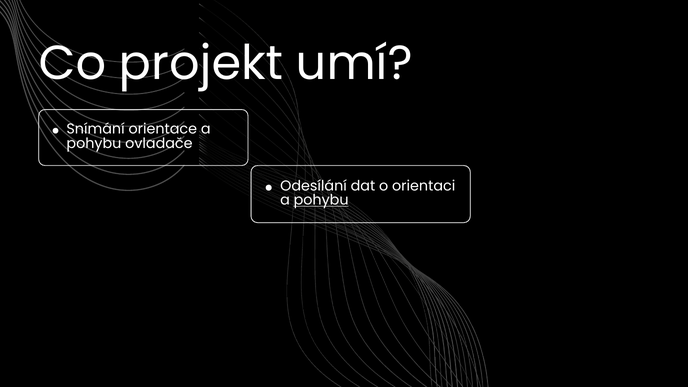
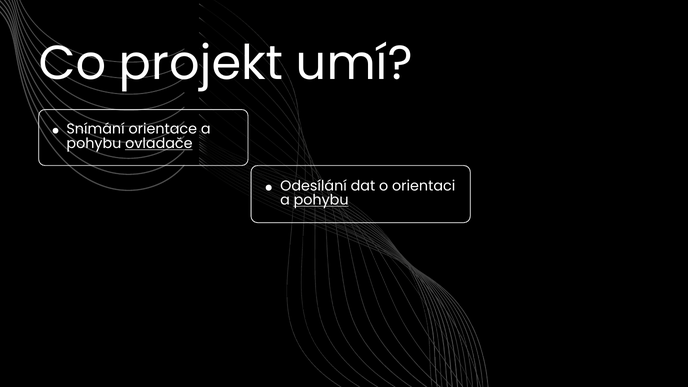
ovladače underline: none -> present
